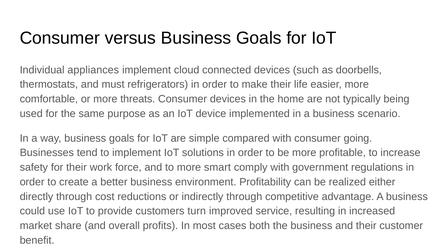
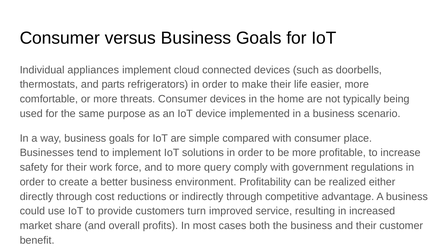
must: must -> parts
going: going -> place
smart: smart -> query
